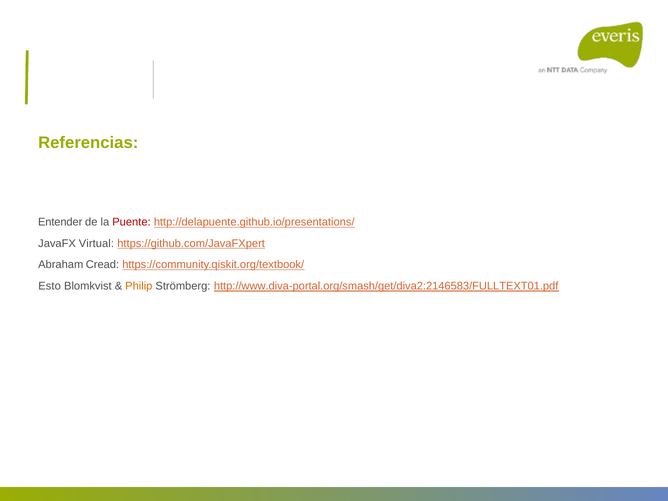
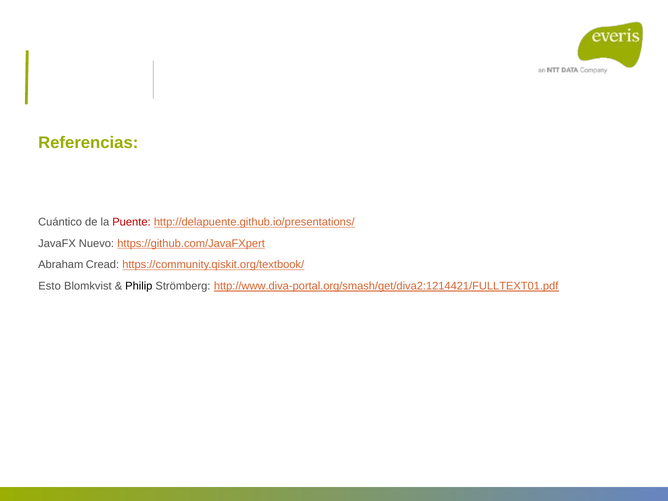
Entender: Entender -> Cuántico
Virtual: Virtual -> Nuevo
Philip colour: orange -> black
http://www.diva-portal.org/smash/get/diva2:2146583/FULLTEXT01.pdf: http://www.diva-portal.org/smash/get/diva2:2146583/FULLTEXT01.pdf -> http://www.diva-portal.org/smash/get/diva2:1214421/FULLTEXT01.pdf
